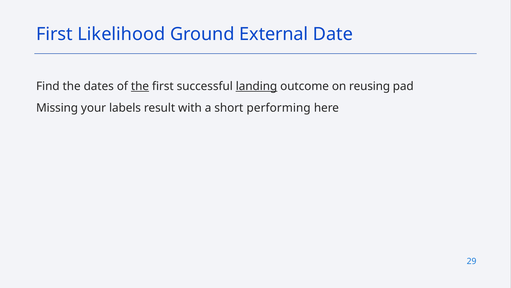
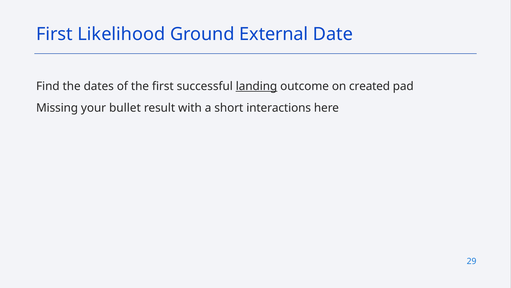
the at (140, 86) underline: present -> none
reusing: reusing -> created
labels: labels -> bullet
performing: performing -> interactions
